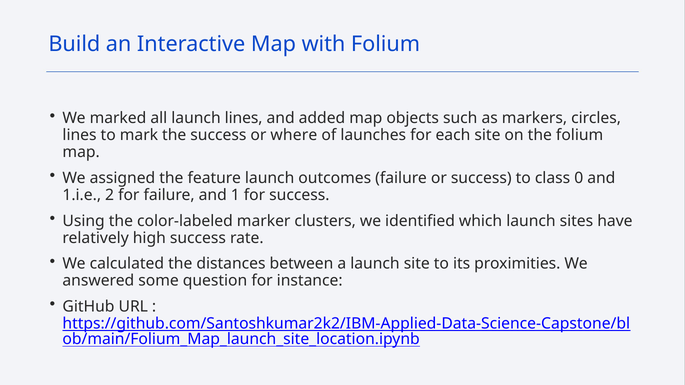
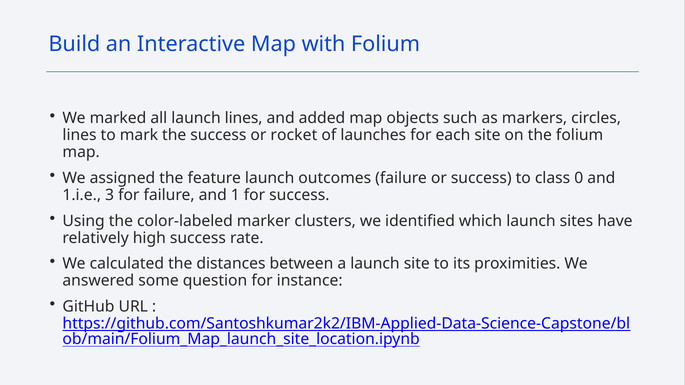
where: where -> rocket
2: 2 -> 3
